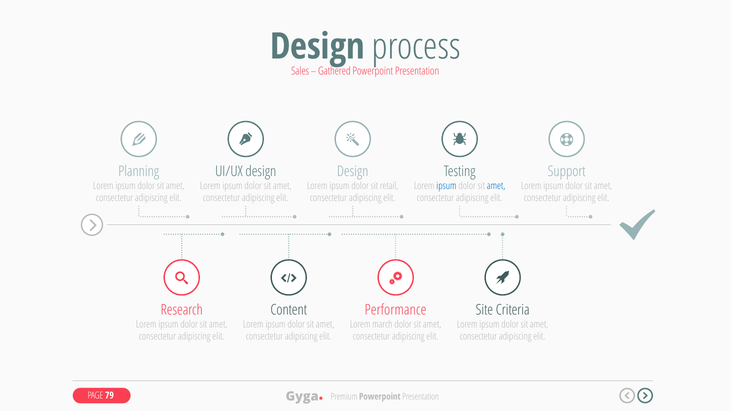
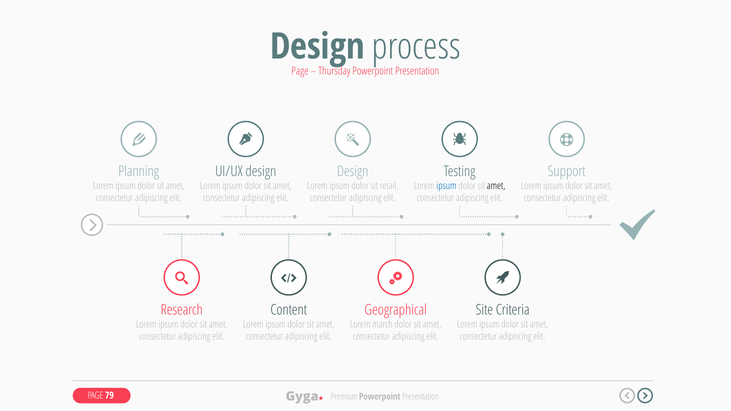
Sales at (300, 71): Sales -> Page
Gathered: Gathered -> Thursday
amet at (496, 186) colour: blue -> black
Performance: Performance -> Geographical
